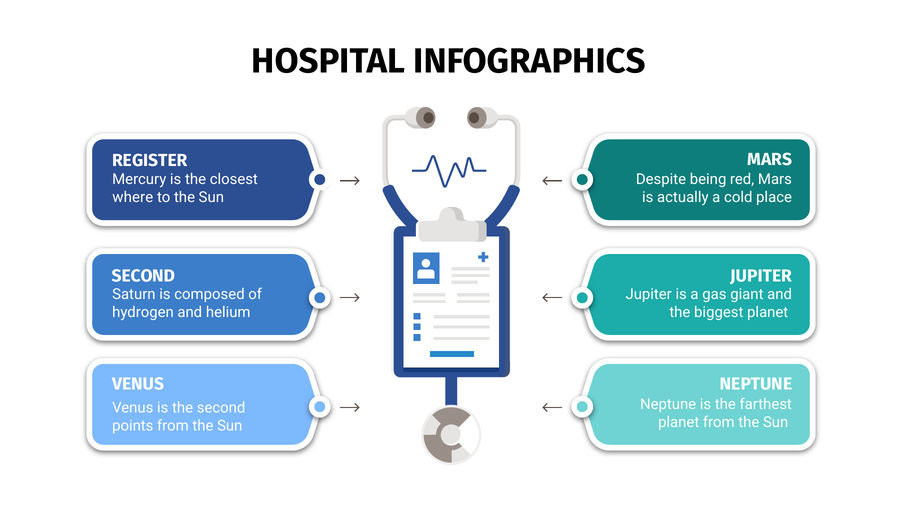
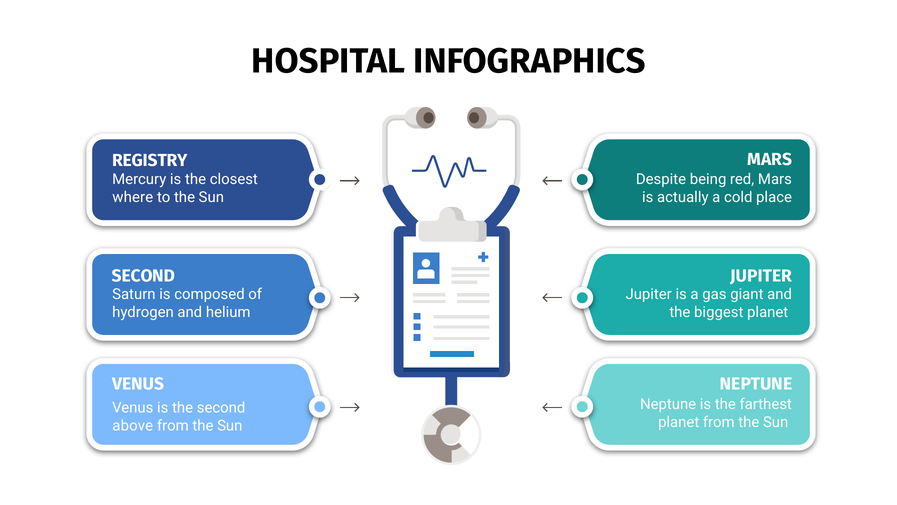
REGISTER: REGISTER -> REGISTRY
points: points -> above
